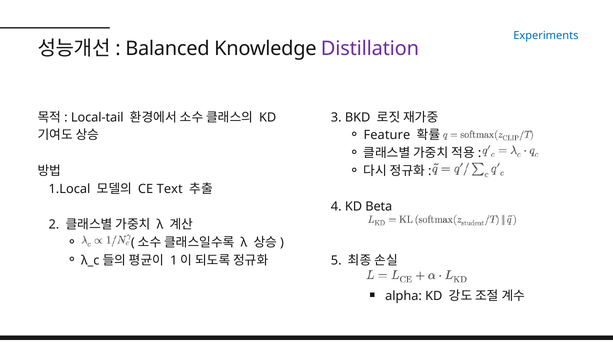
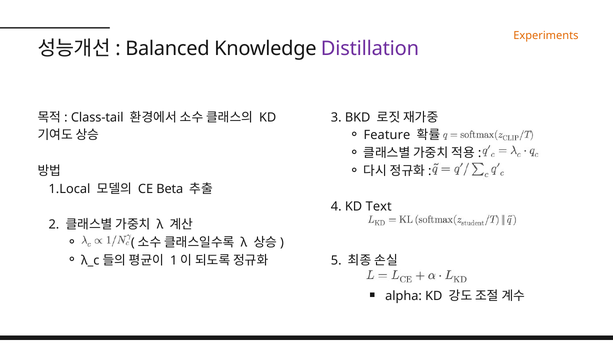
Experiments colour: blue -> orange
Local-tail: Local-tail -> Class-tail
Text: Text -> Beta
Beta: Beta -> Text
